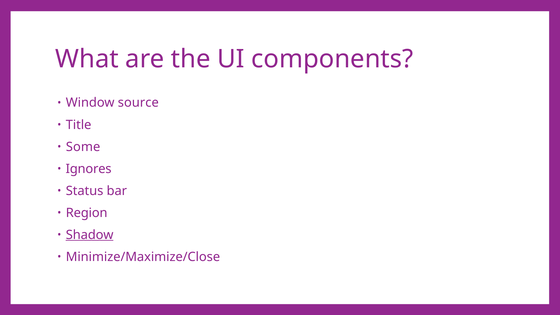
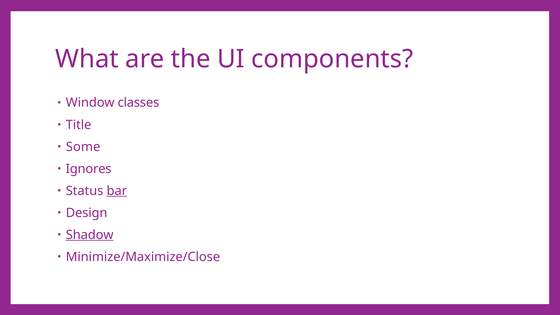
source: source -> classes
bar underline: none -> present
Region: Region -> Design
